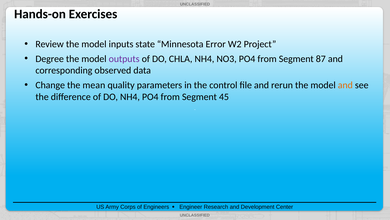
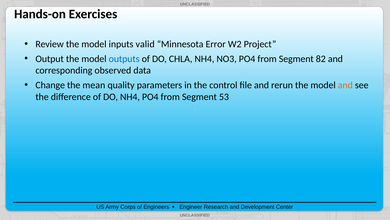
state: state -> valid
Degree: Degree -> Output
outputs colour: purple -> blue
87: 87 -> 82
45: 45 -> 53
